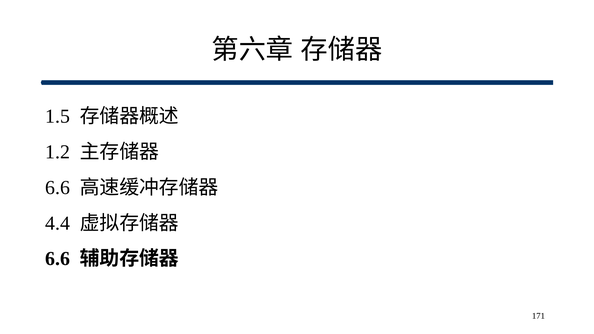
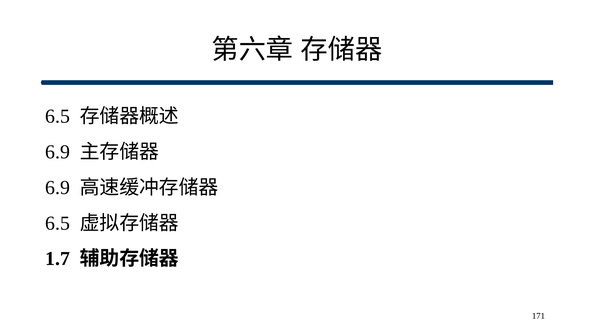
1.5 at (58, 116): 1.5 -> 6.5
1.2 at (58, 152): 1.2 -> 6.9
6.6 at (58, 188): 6.6 -> 6.9
4.4 at (58, 223): 4.4 -> 6.5
6.6 at (58, 259): 6.6 -> 1.7
